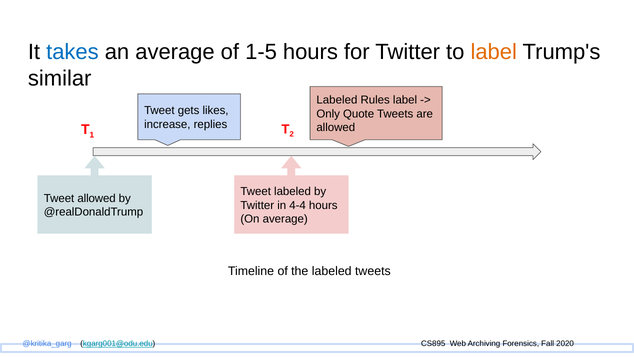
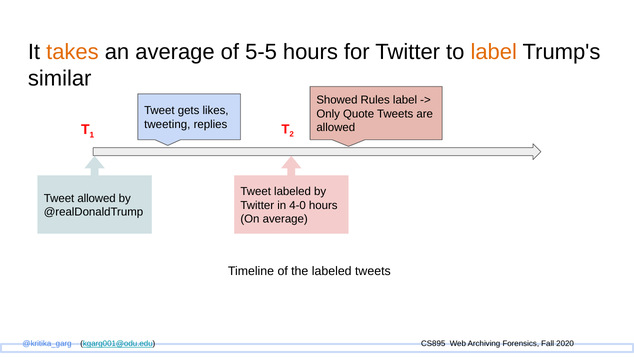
takes colour: blue -> orange
1-5: 1-5 -> 5-5
Labeled at (337, 100): Labeled -> Showed
increase: increase -> tweeting
4-4: 4-4 -> 4-0
